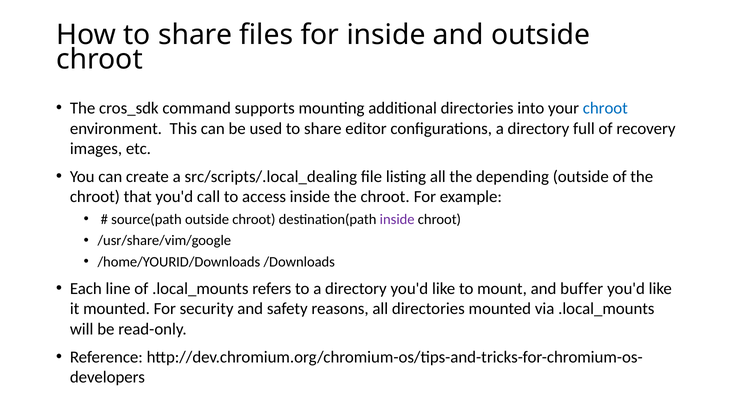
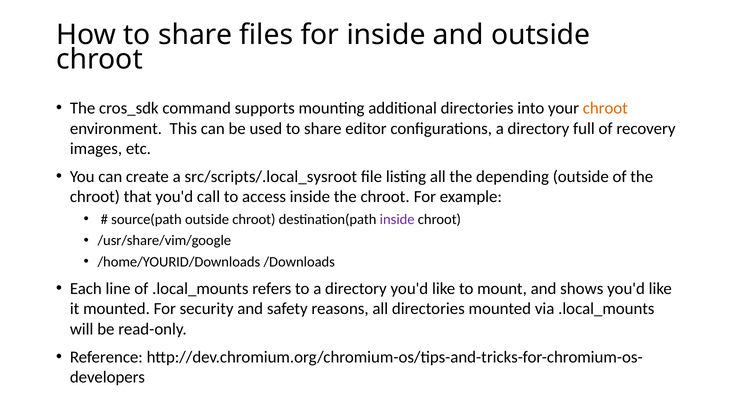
chroot at (605, 108) colour: blue -> orange
src/scripts/.local_dealing: src/scripts/.local_dealing -> src/scripts/.local_sysroot
buffer: buffer -> shows
